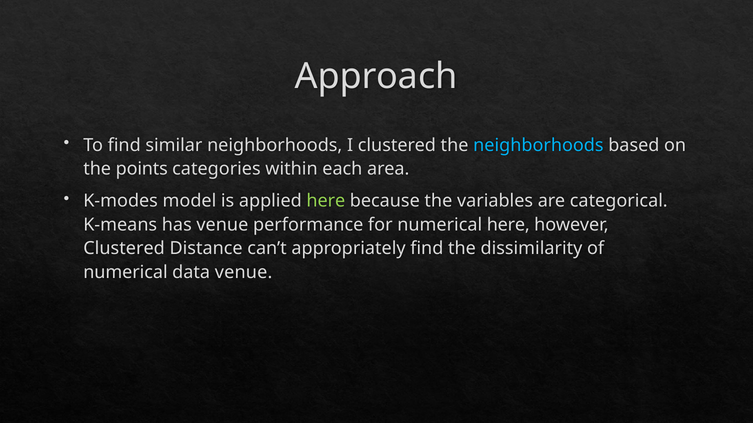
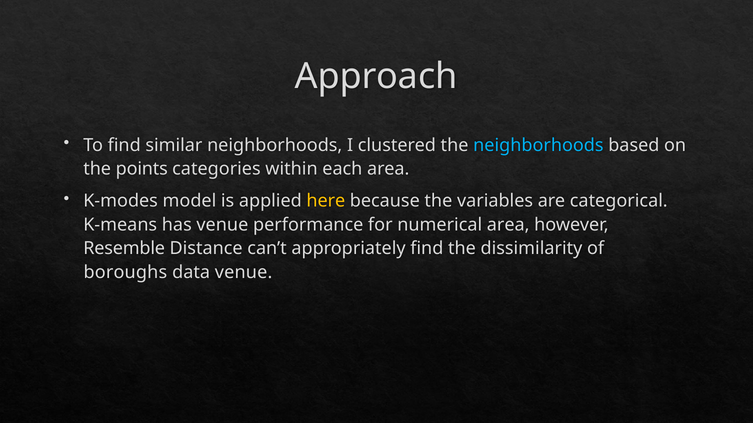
here at (326, 201) colour: light green -> yellow
numerical here: here -> area
Clustered at (124, 249): Clustered -> Resemble
numerical at (125, 273): numerical -> boroughs
